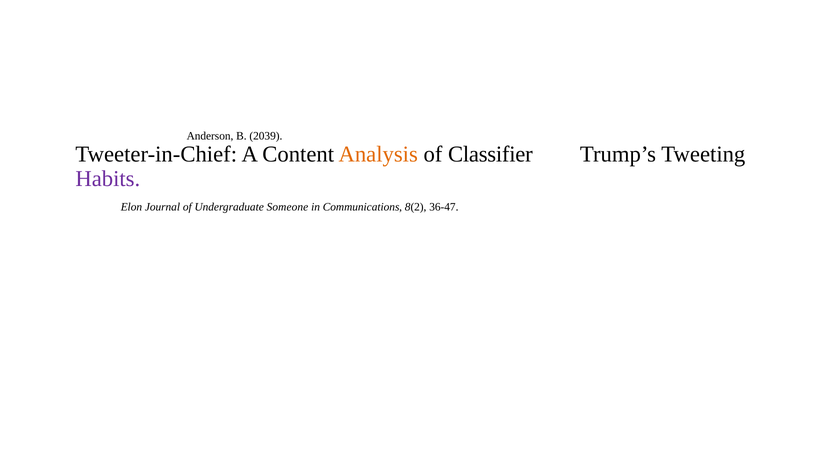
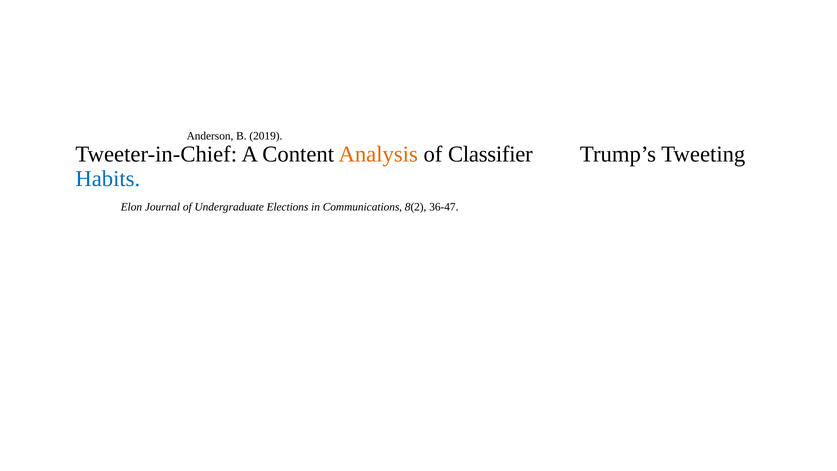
2039: 2039 -> 2019
Habits colour: purple -> blue
Someone: Someone -> Elections
